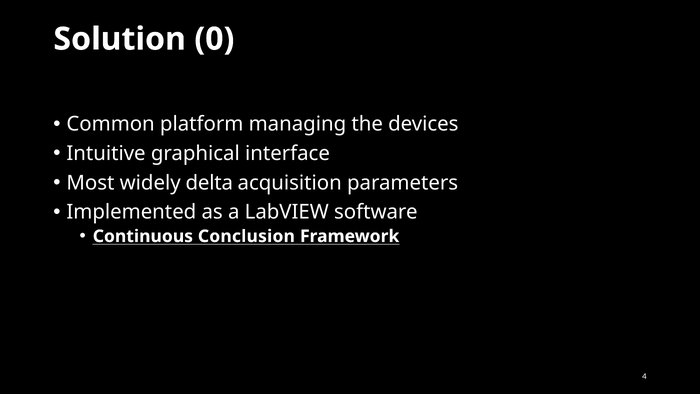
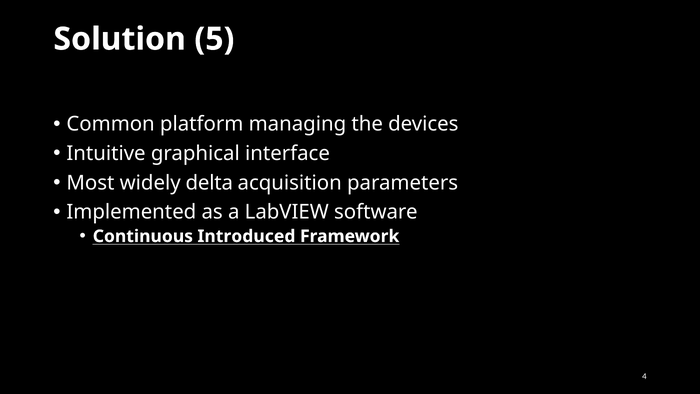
0: 0 -> 5
Conclusion: Conclusion -> Introduced
